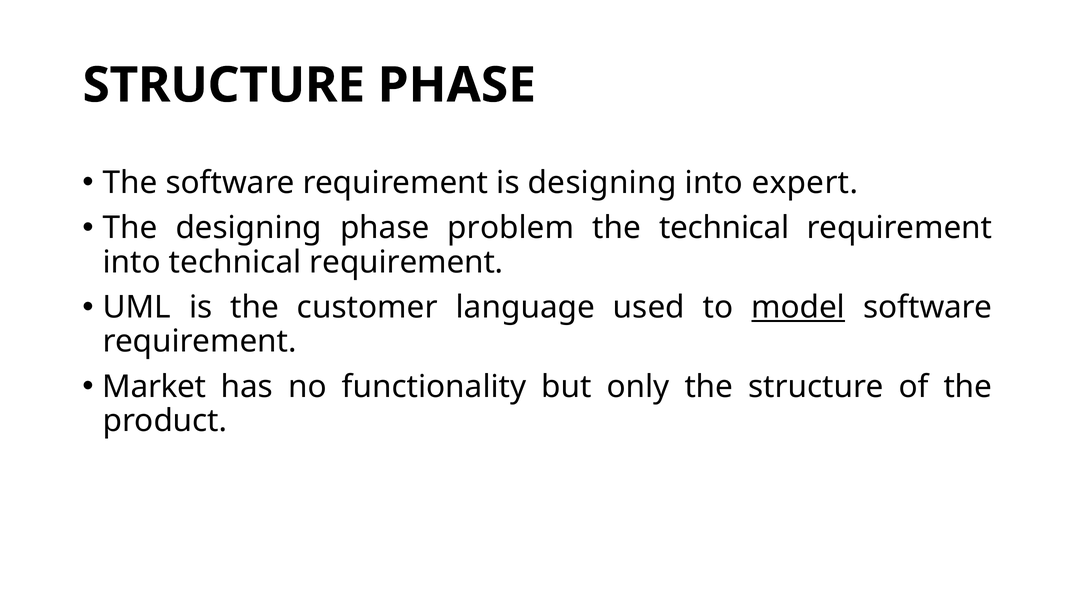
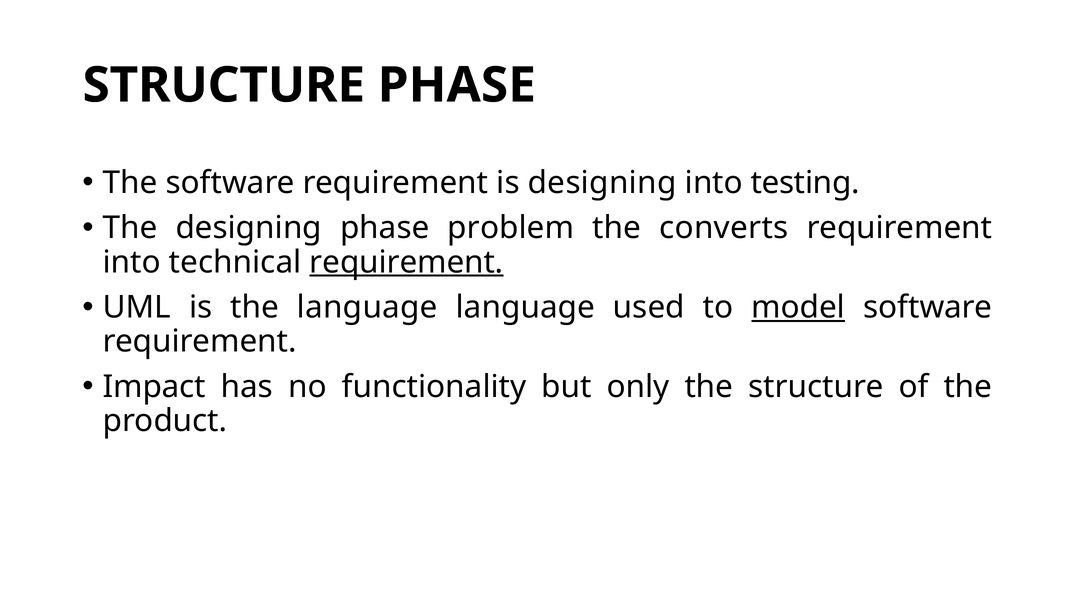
expert: expert -> testing
the technical: technical -> converts
requirement at (406, 262) underline: none -> present
the customer: customer -> language
Market: Market -> Impact
